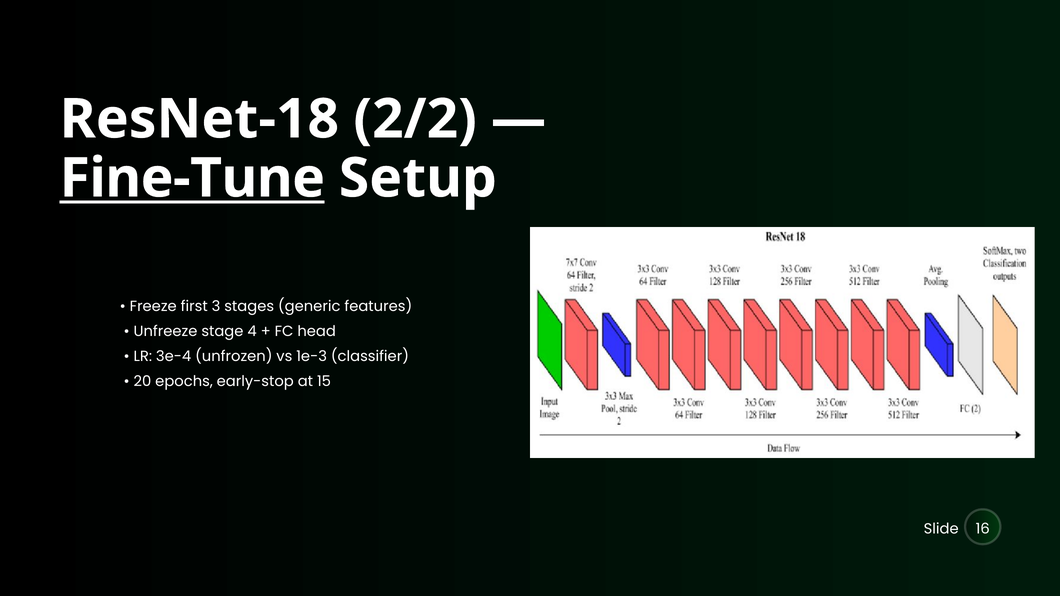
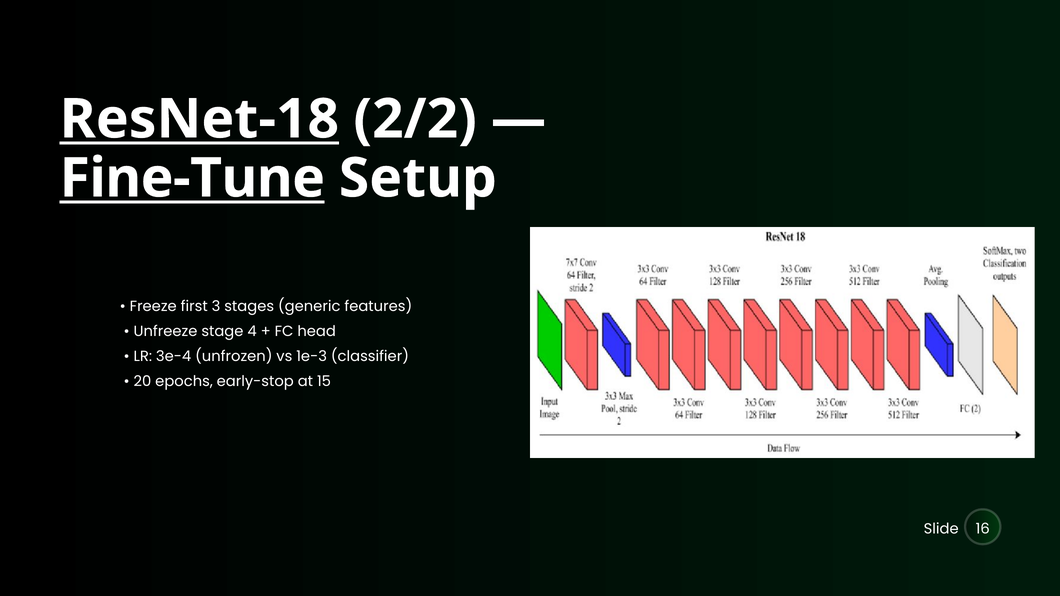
ResNet-18 underline: none -> present
